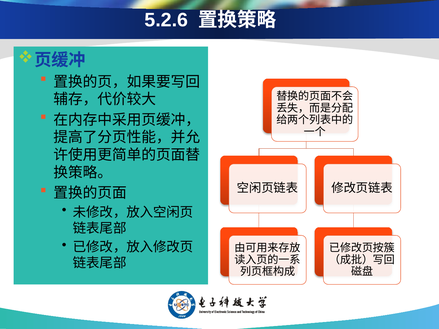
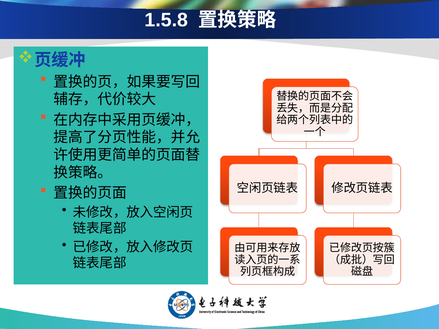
5.2.6: 5.2.6 -> 1.5.8
